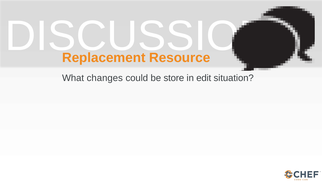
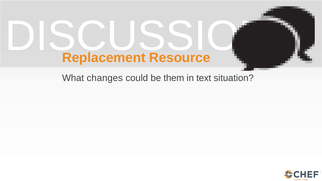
store: store -> them
edit: edit -> text
